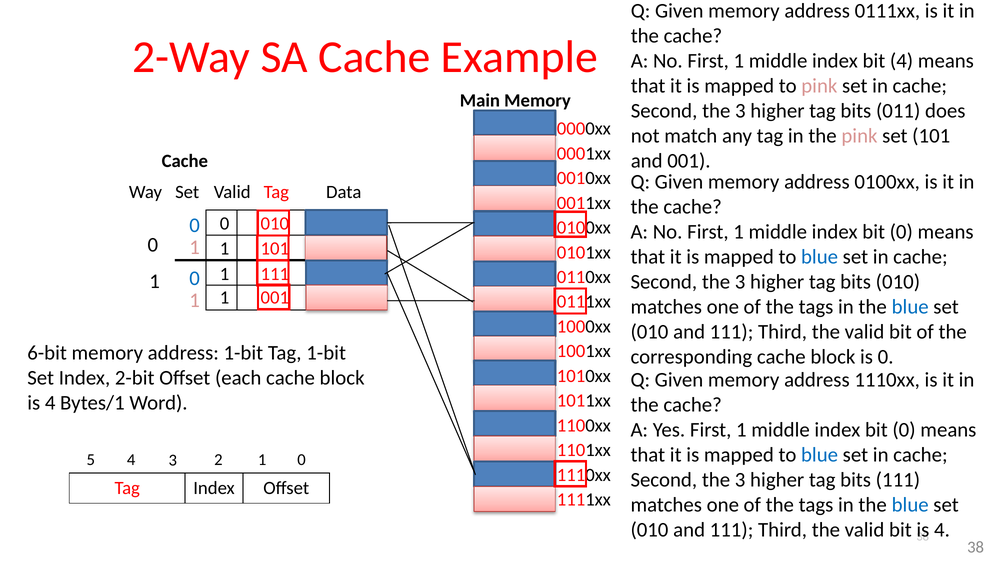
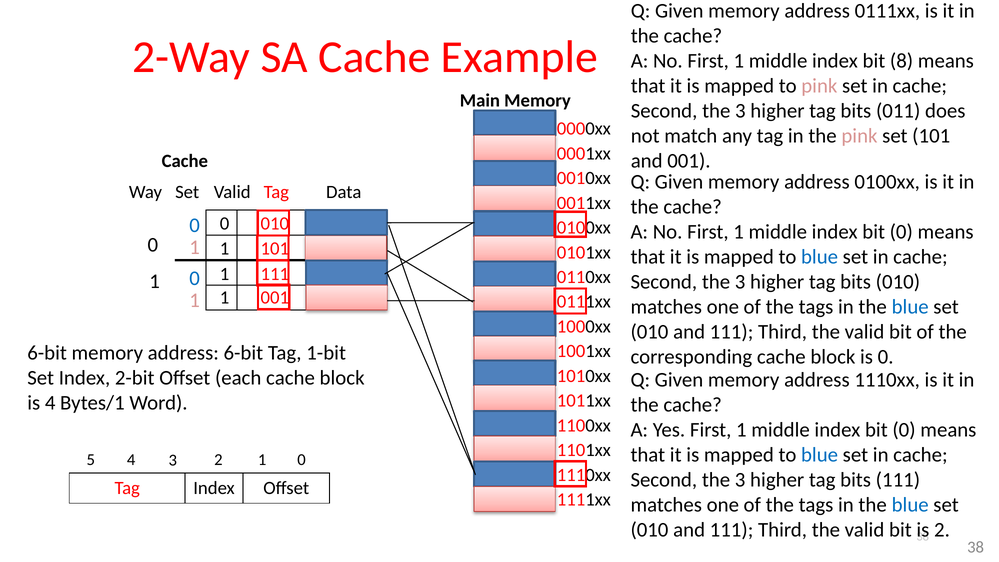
bit 4: 4 -> 8
address 1-bit: 1-bit -> 6-bit
4 at (942, 530): 4 -> 2
